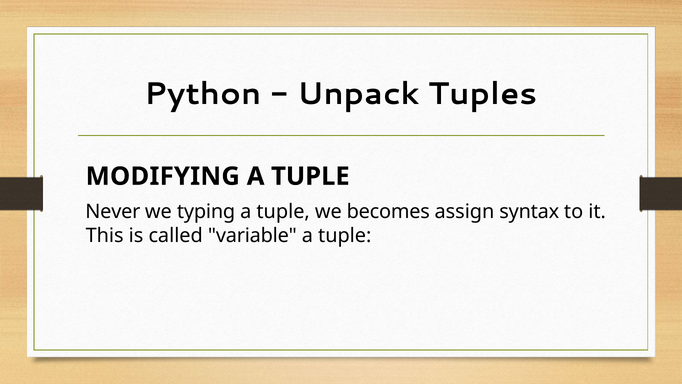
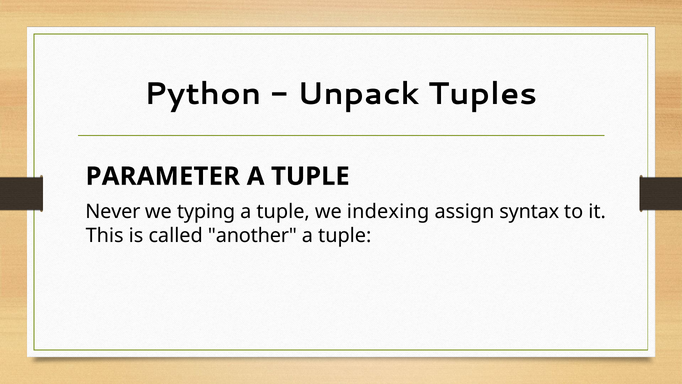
MODIFYING: MODIFYING -> PARAMETER
becomes: becomes -> indexing
variable: variable -> another
